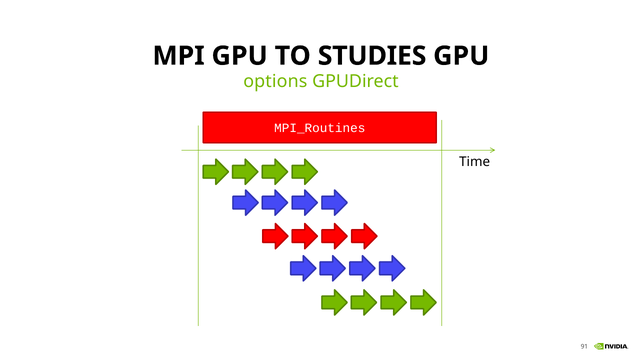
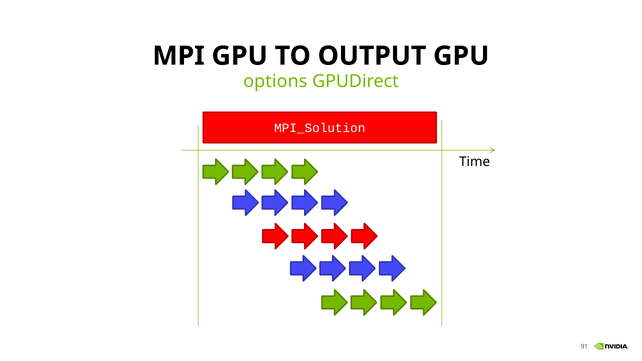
STUDIES: STUDIES -> OUTPUT
MPI_Routines: MPI_Routines -> MPI_Solution
